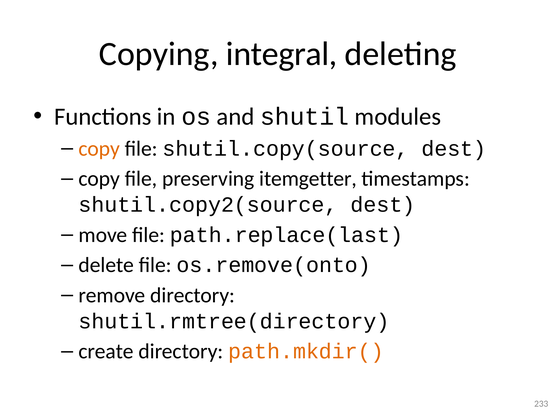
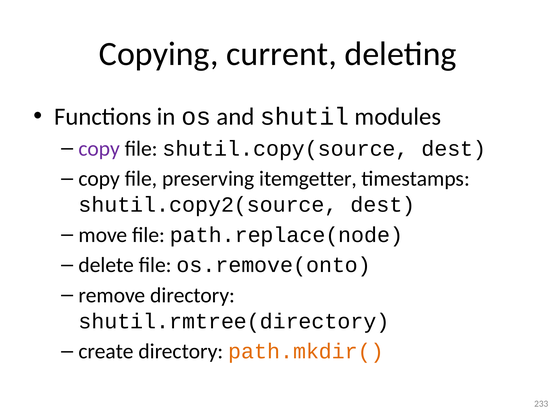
integral: integral -> current
copy at (99, 149) colour: orange -> purple
path.replace(last: path.replace(last -> path.replace(node
